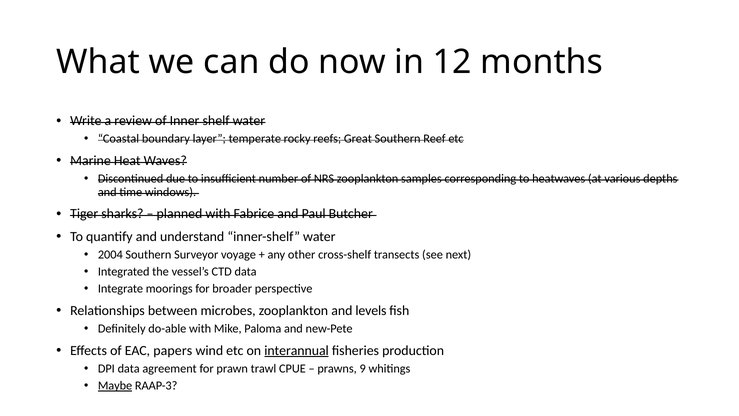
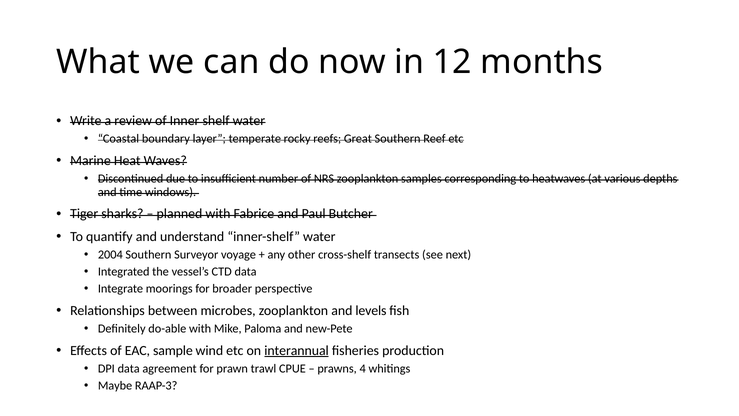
papers: papers -> sample
9: 9 -> 4
Maybe underline: present -> none
